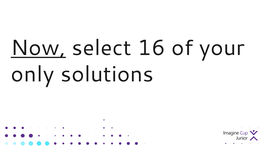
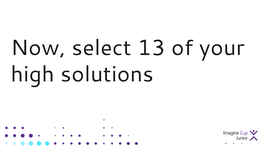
Now underline: present -> none
16: 16 -> 13
only: only -> high
